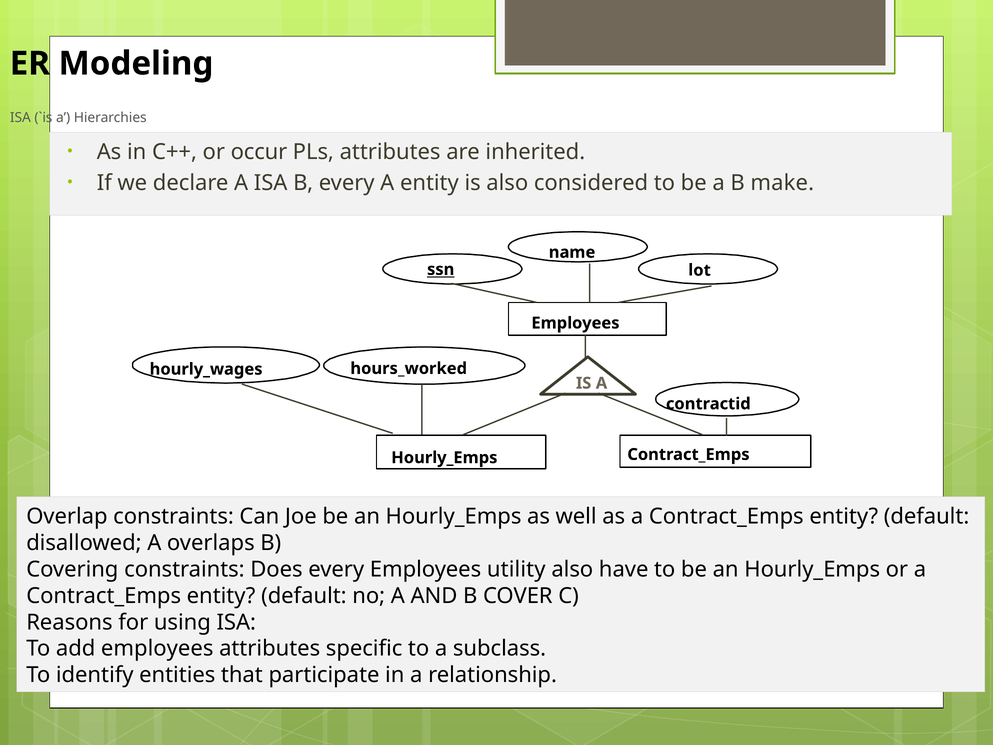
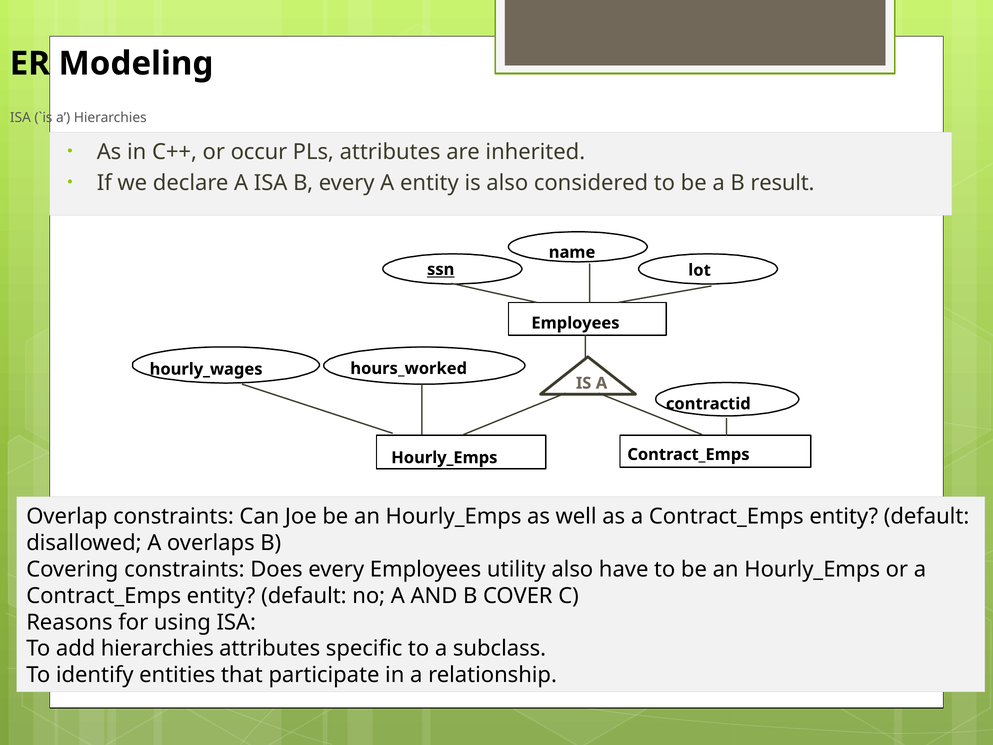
make: make -> result
add employees: employees -> hierarchies
